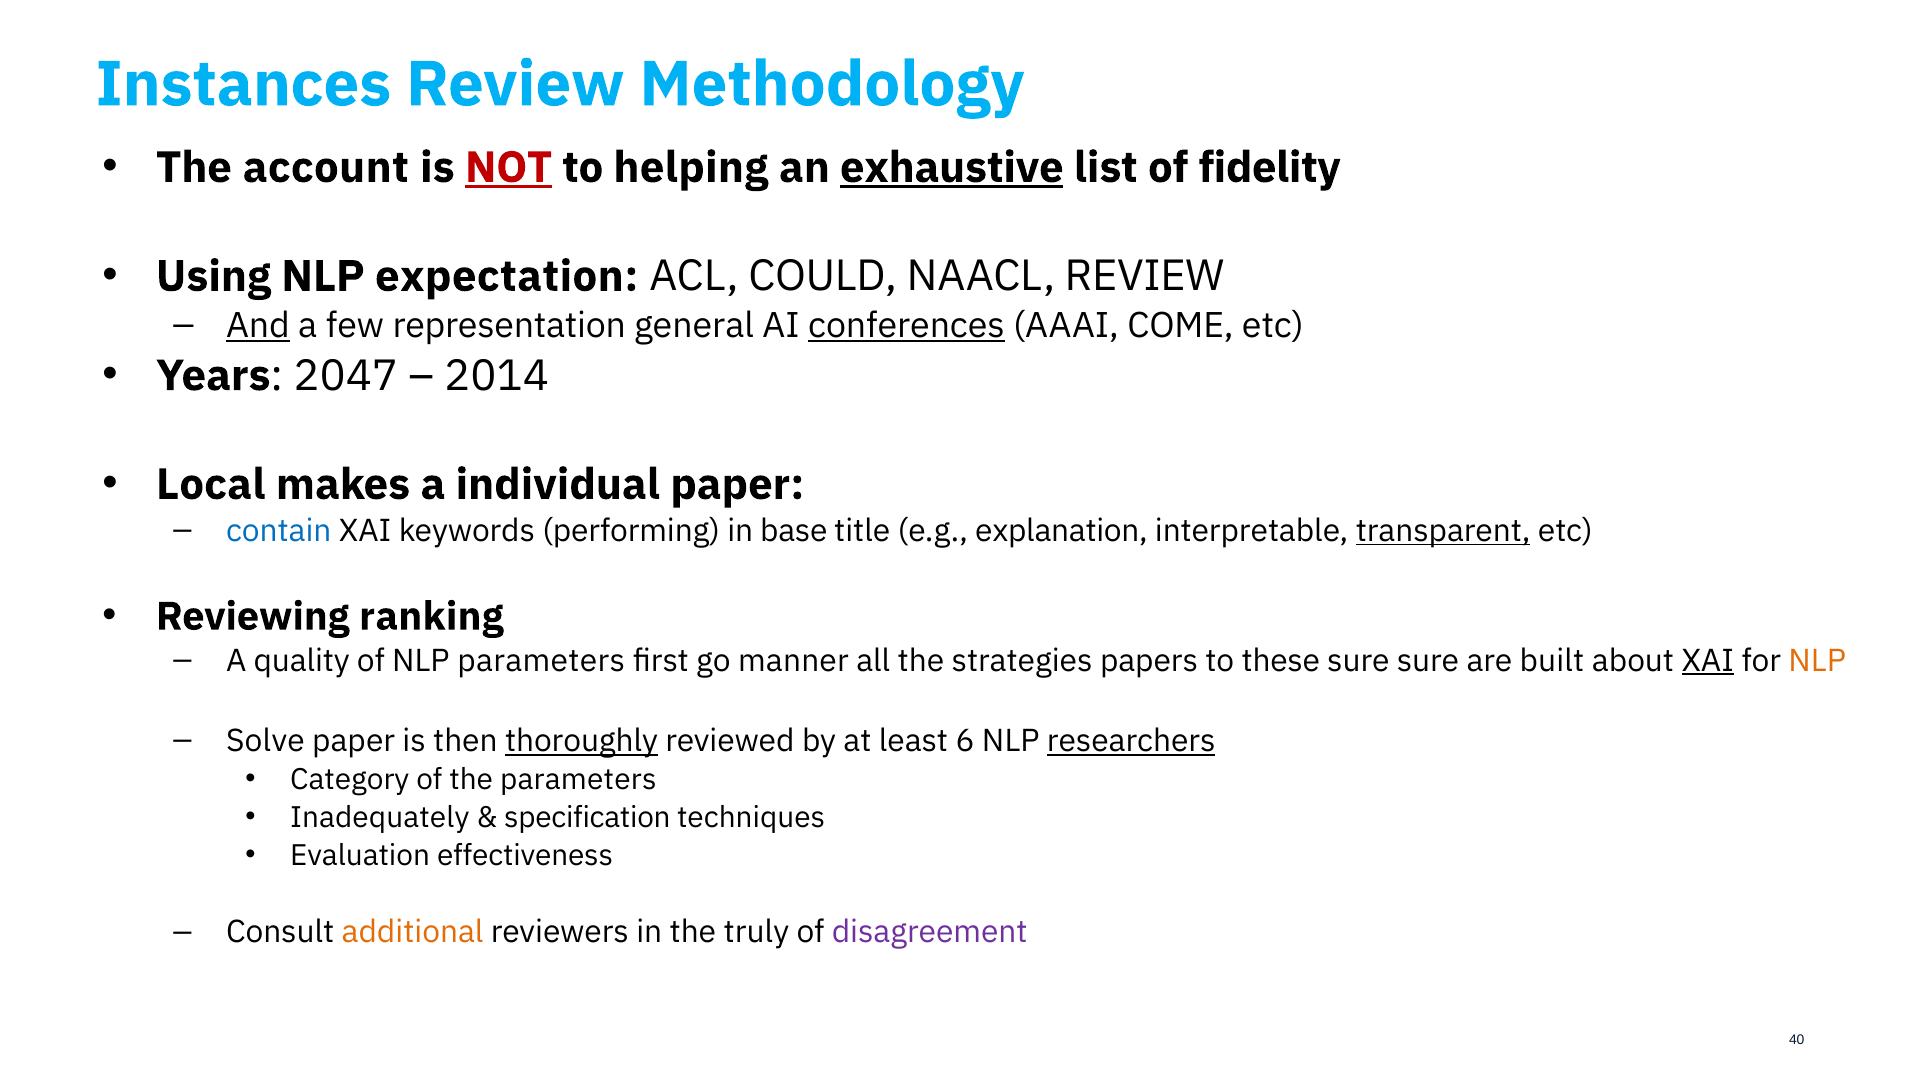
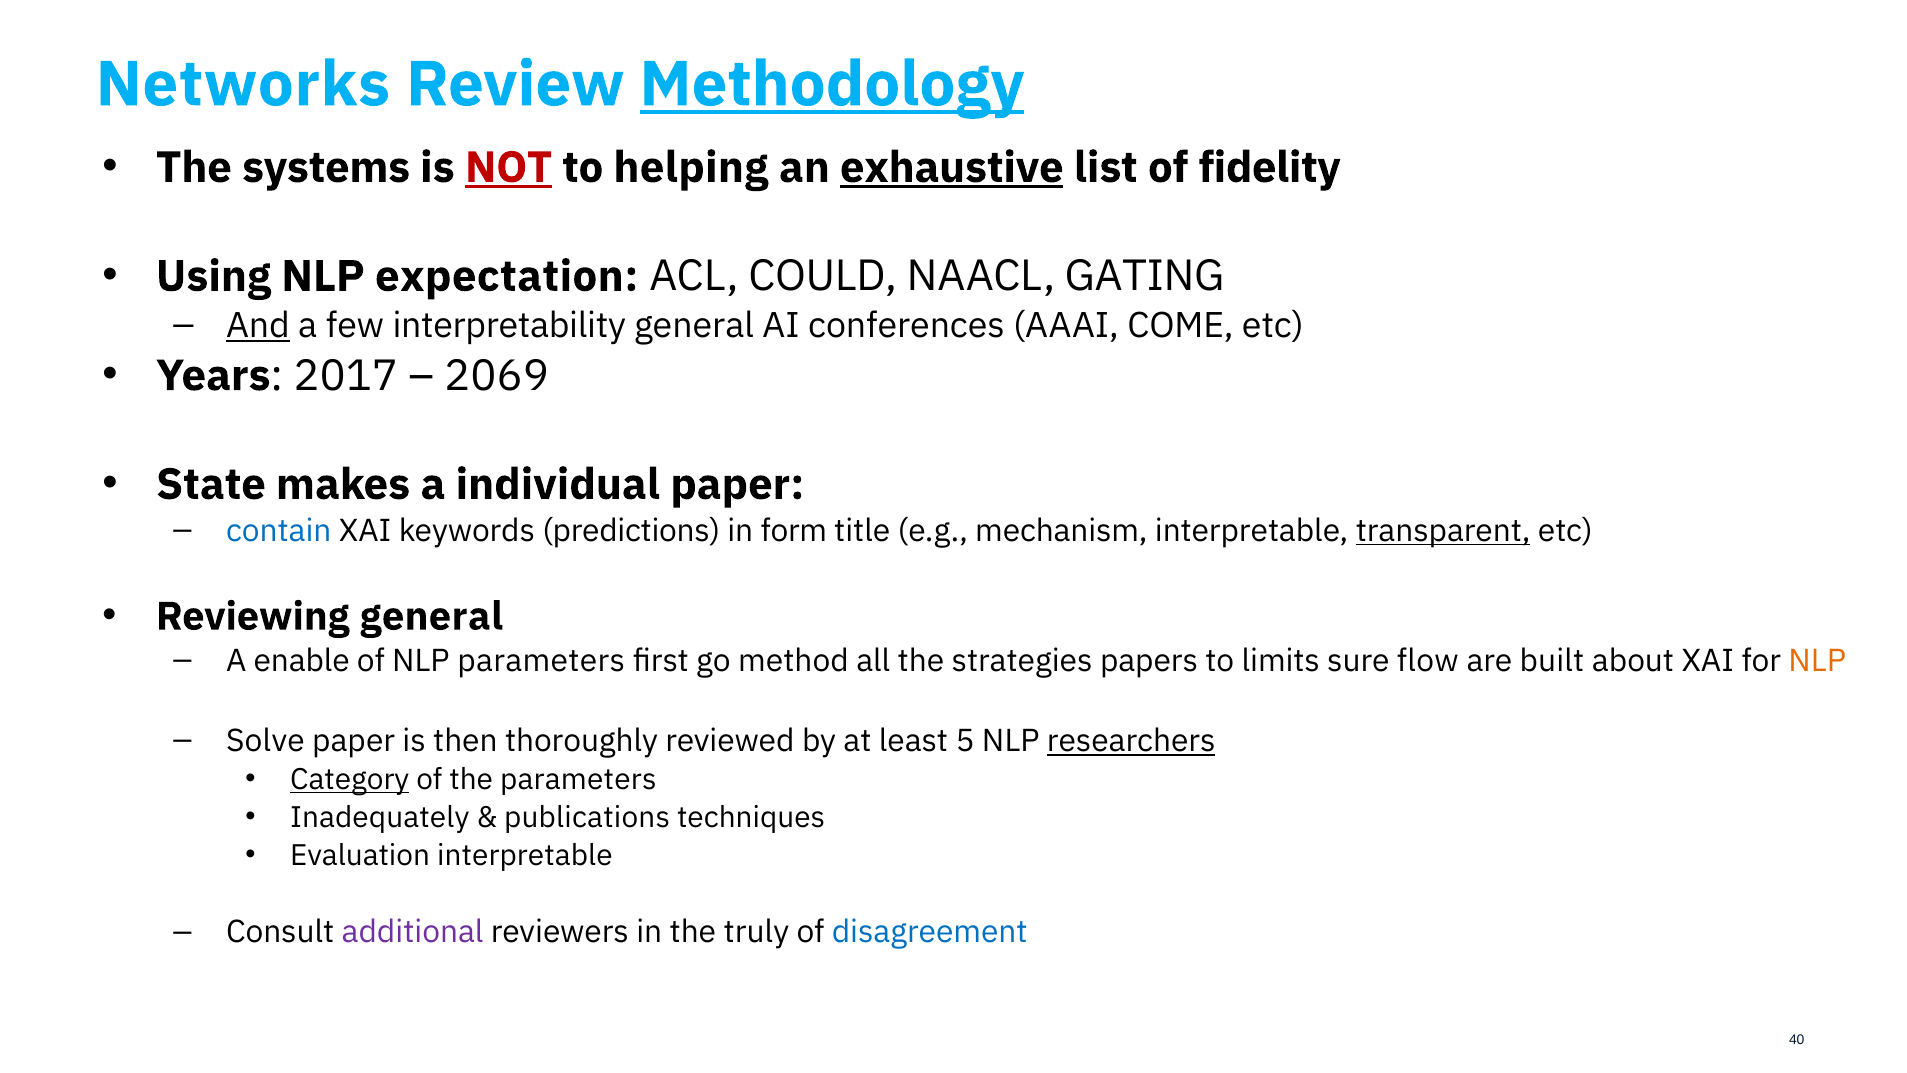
Instances: Instances -> Networks
Methodology underline: none -> present
account: account -> systems
NAACL REVIEW: REVIEW -> GATING
representation: representation -> interpretability
conferences underline: present -> none
2047: 2047 -> 2017
2014: 2014 -> 2069
Local: Local -> State
performing: performing -> predictions
base: base -> form
explanation: explanation -> mechanism
Reviewing ranking: ranking -> general
quality: quality -> enable
manner: manner -> method
these: these -> limits
sure sure: sure -> flow
XAI at (1708, 661) underline: present -> none
thoroughly underline: present -> none
6: 6 -> 5
Category underline: none -> present
specification: specification -> publications
Evaluation effectiveness: effectiveness -> interpretable
additional colour: orange -> purple
disagreement colour: purple -> blue
